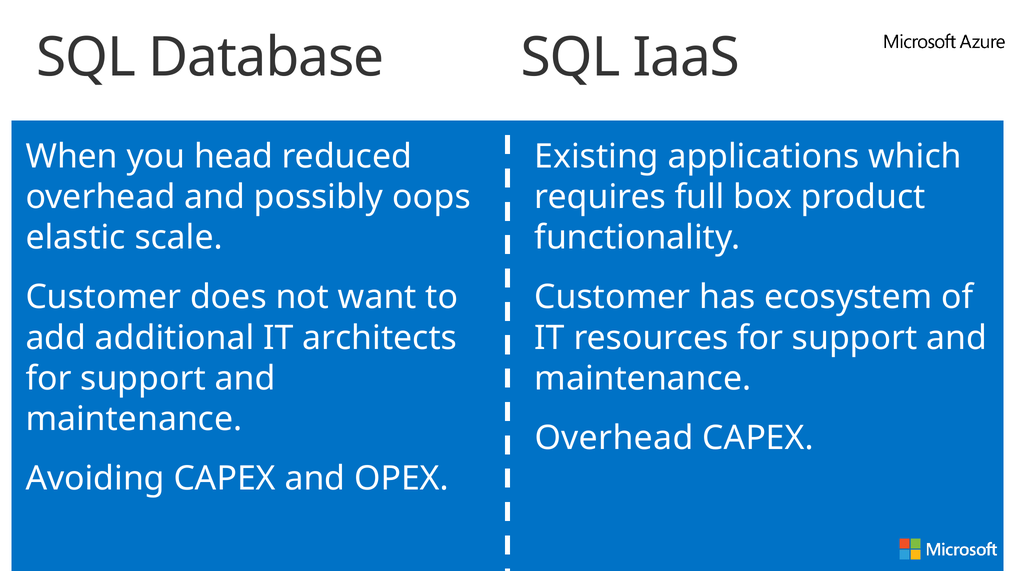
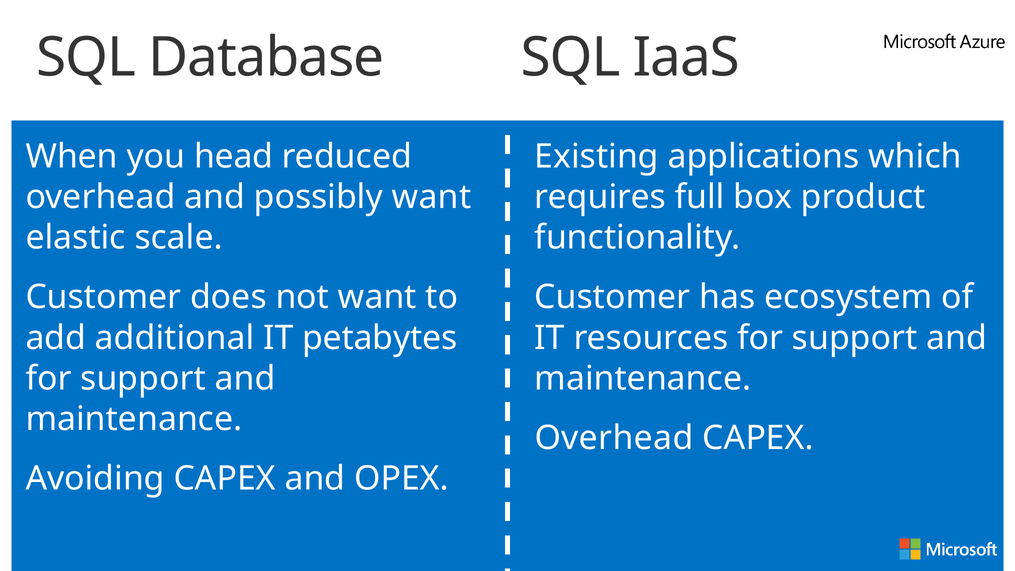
possibly oops: oops -> want
architects: architects -> petabytes
